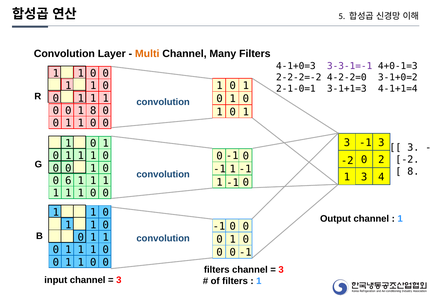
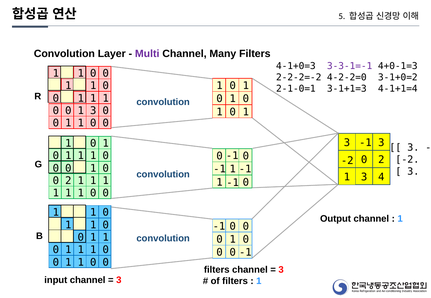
Multi colour: orange -> purple
0 1 8: 8 -> 3
8 at (413, 172): 8 -> 3
6 at (68, 181): 6 -> 2
